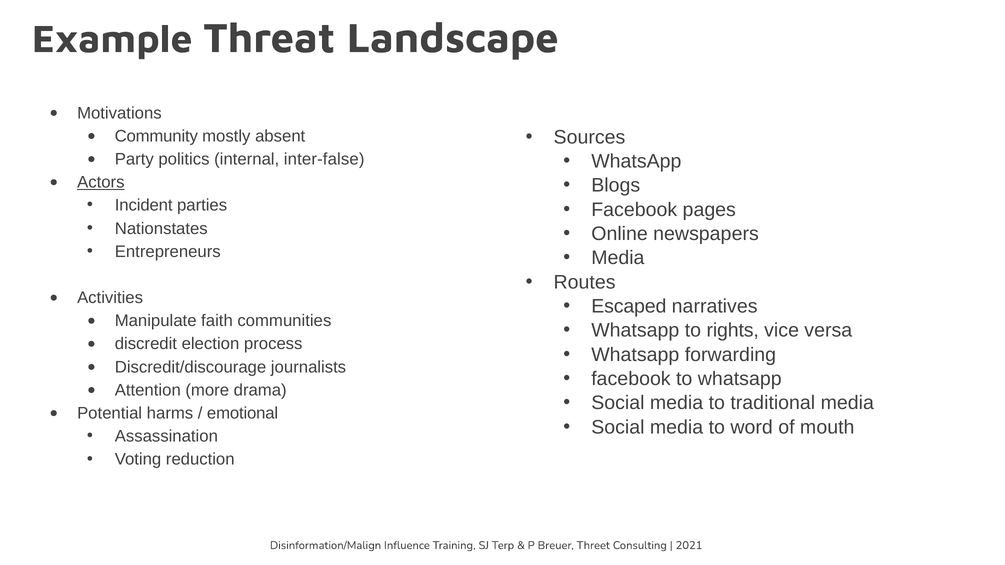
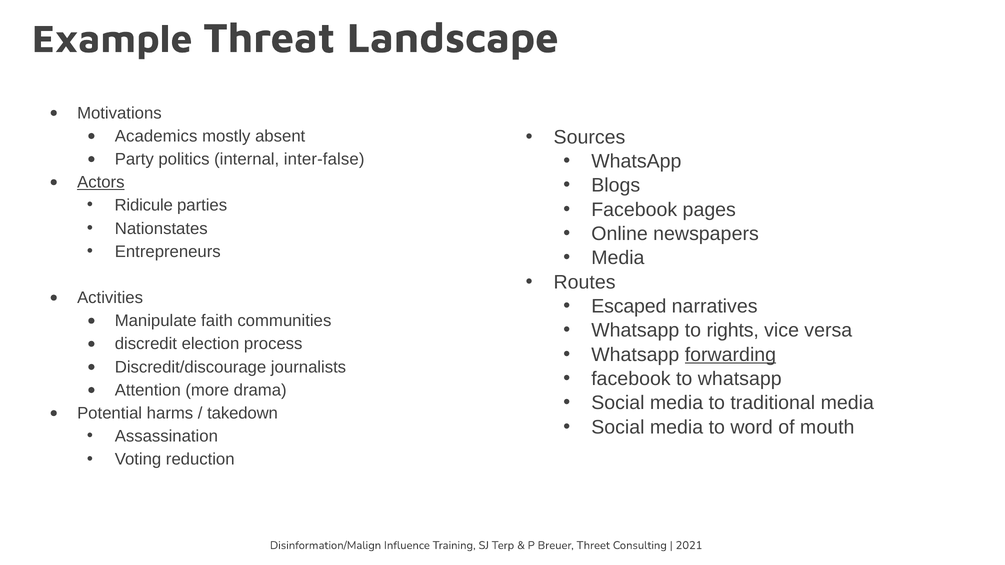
Community: Community -> Academics
Incident: Incident -> Ridicule
forwarding underline: none -> present
emotional: emotional -> takedown
